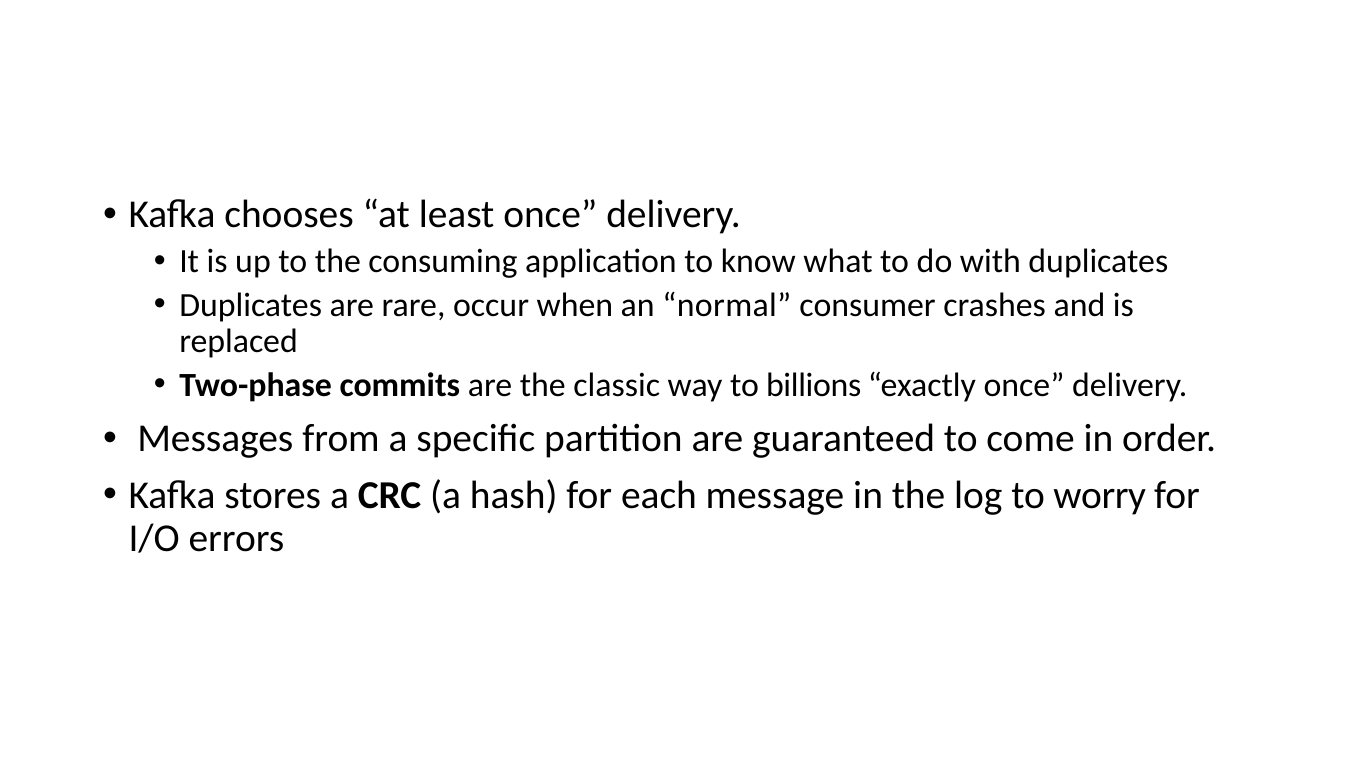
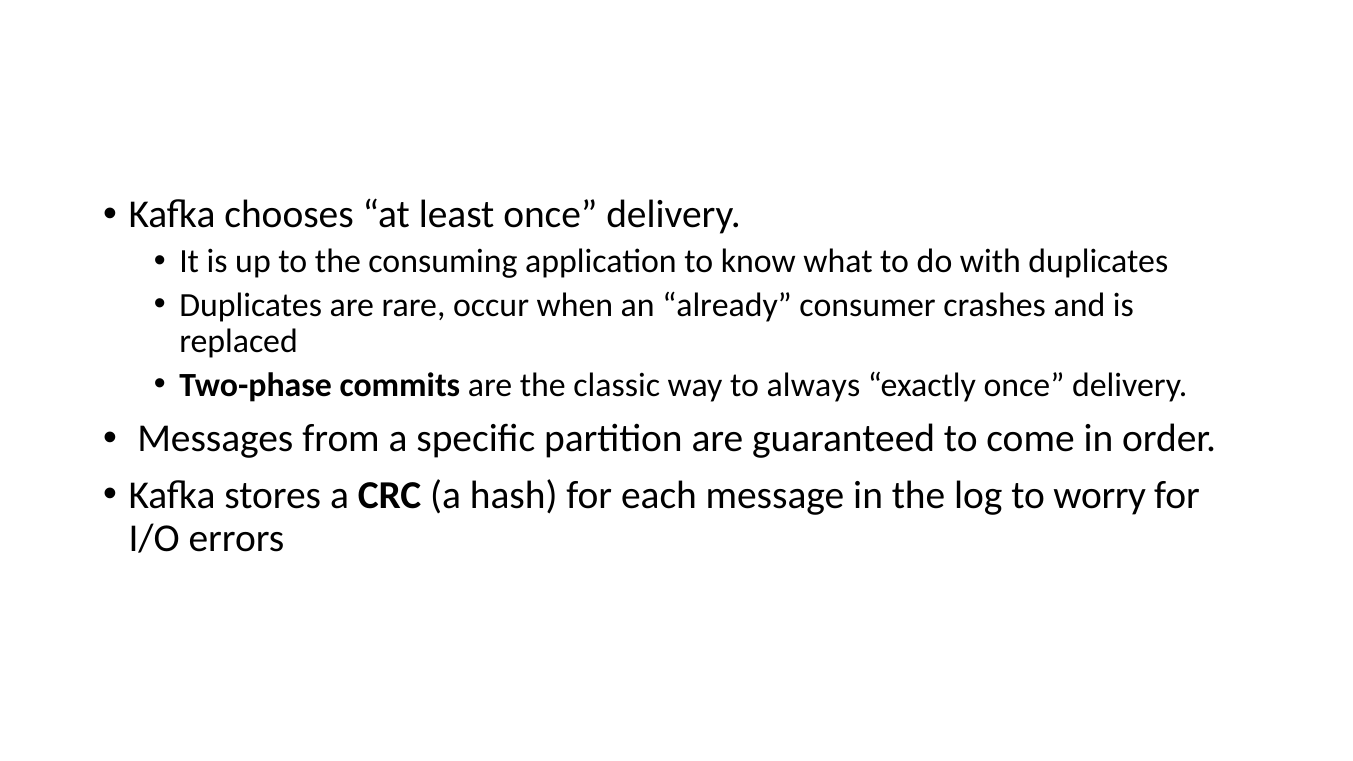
normal: normal -> already
billions: billions -> always
